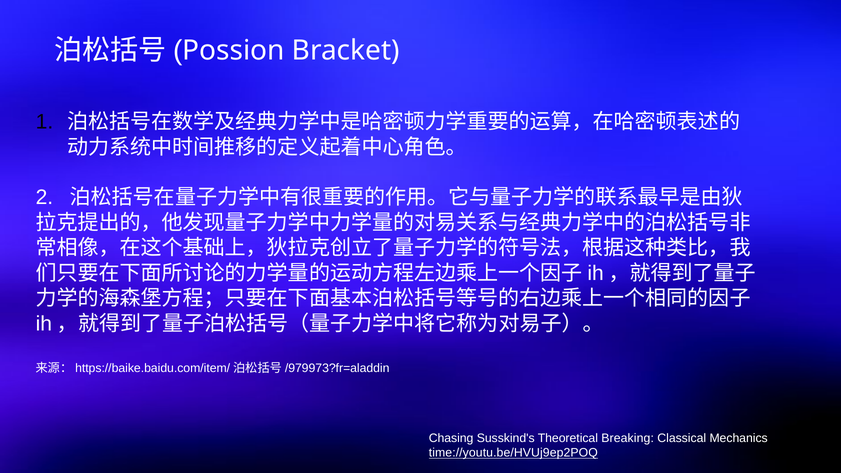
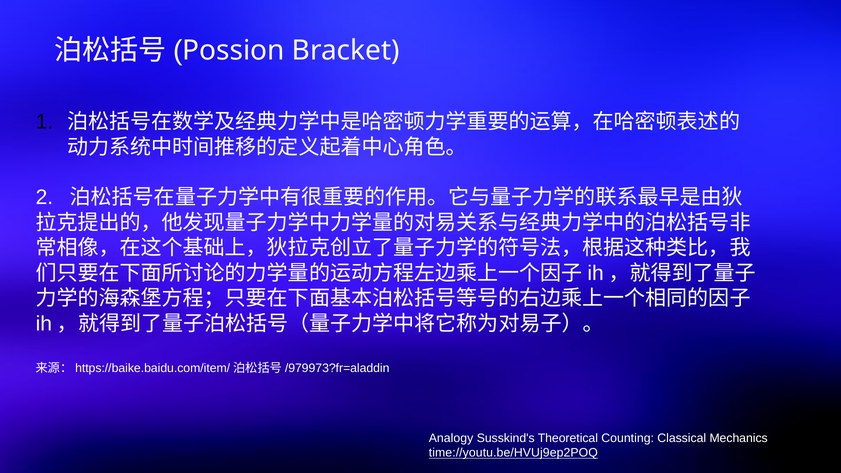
Chasing: Chasing -> Analogy
Breaking: Breaking -> Counting
